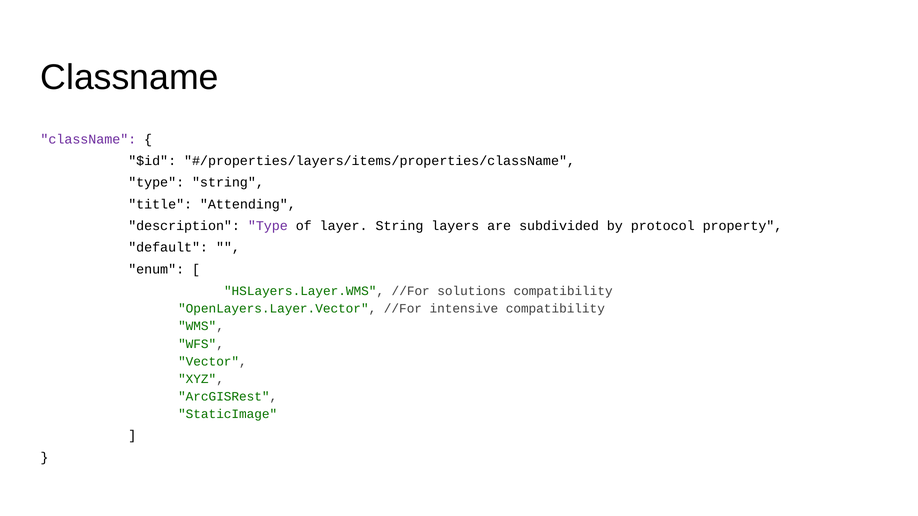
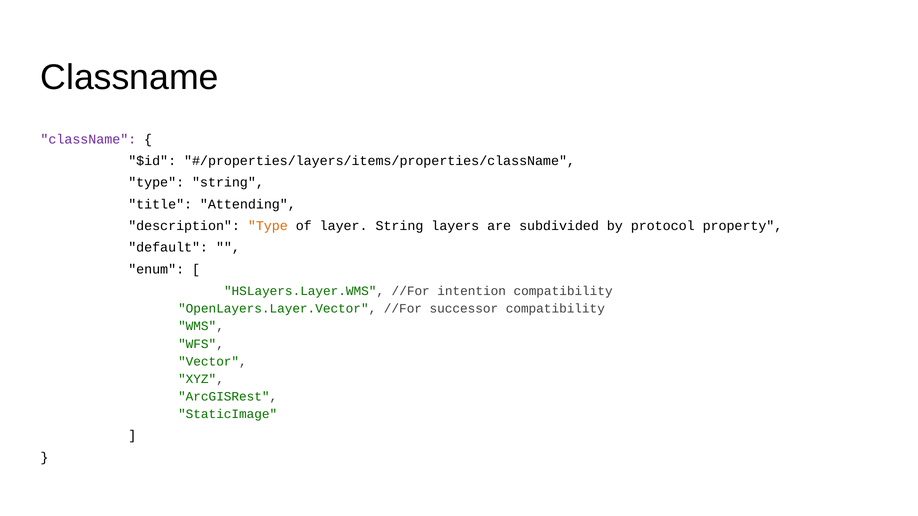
Type at (268, 226) colour: purple -> orange
solutions: solutions -> intention
intensive: intensive -> successor
